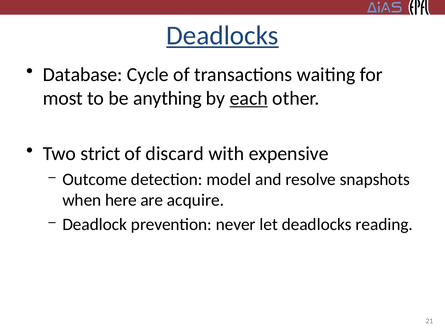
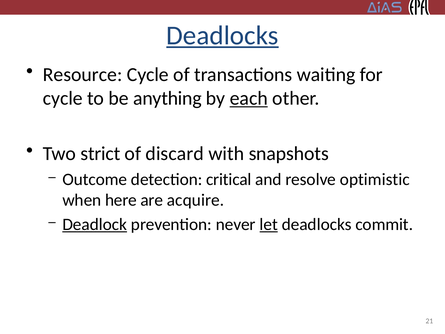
Database: Database -> Resource
most at (63, 98): most -> cycle
expensive: expensive -> snapshots
model: model -> critical
snapshots: snapshots -> optimistic
Deadlock underline: none -> present
let underline: none -> present
reading: reading -> commit
